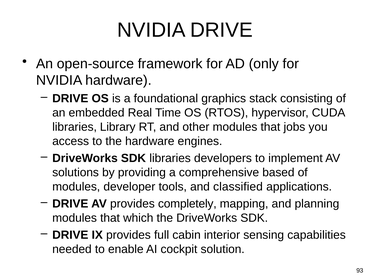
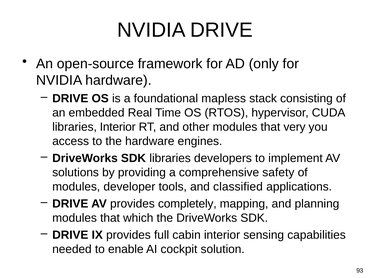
graphics: graphics -> mapless
libraries Library: Library -> Interior
jobs: jobs -> very
based: based -> safety
